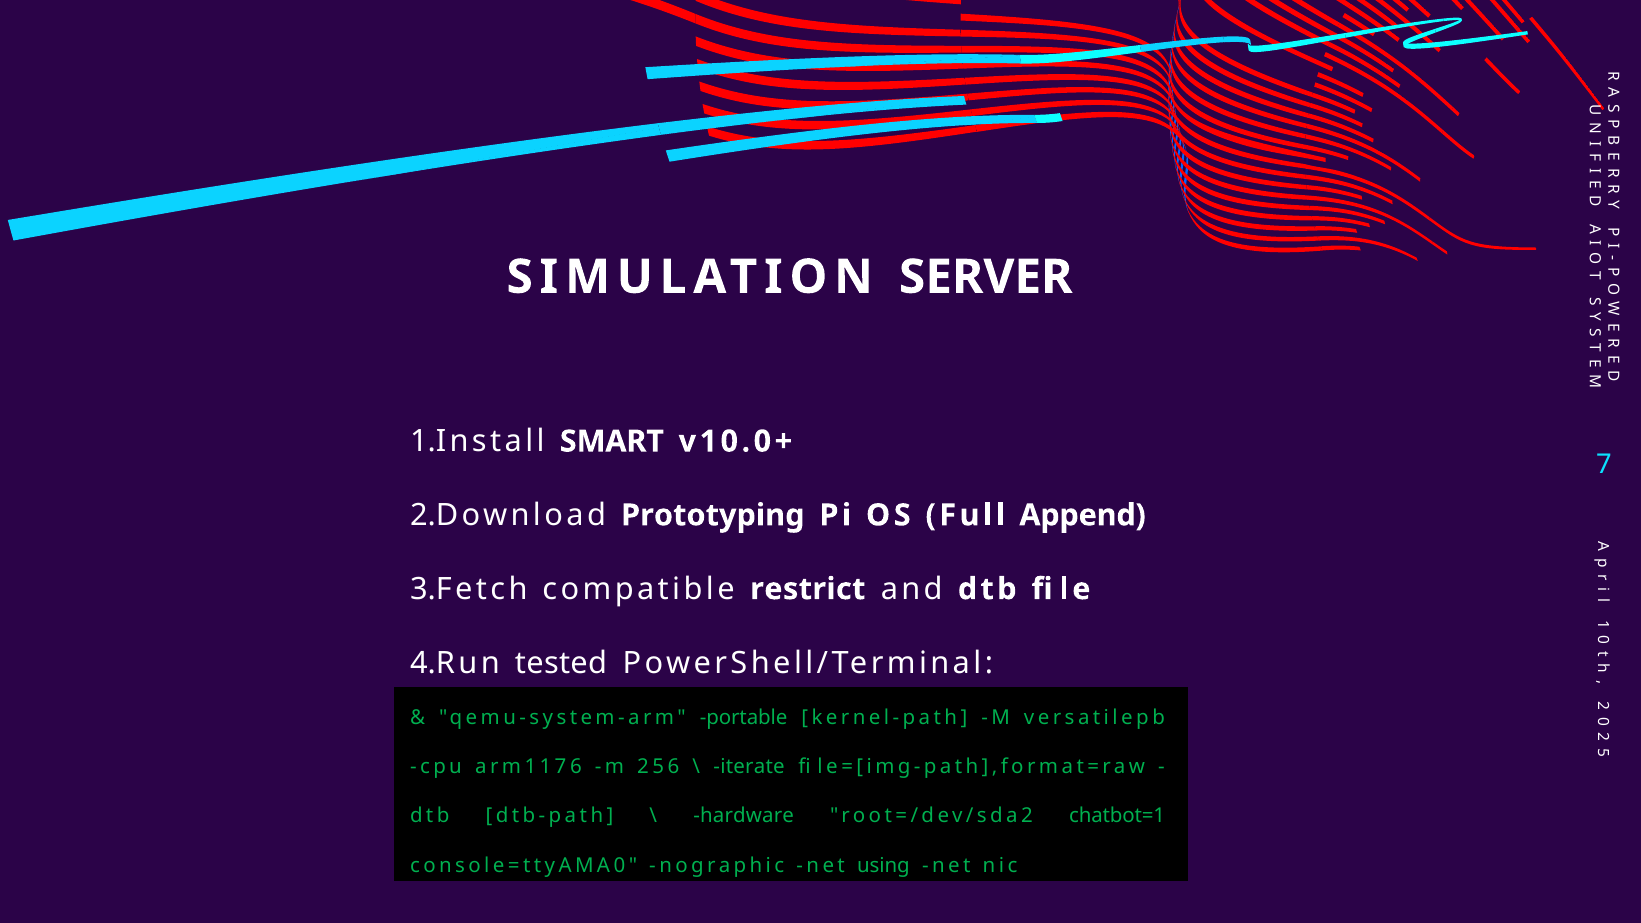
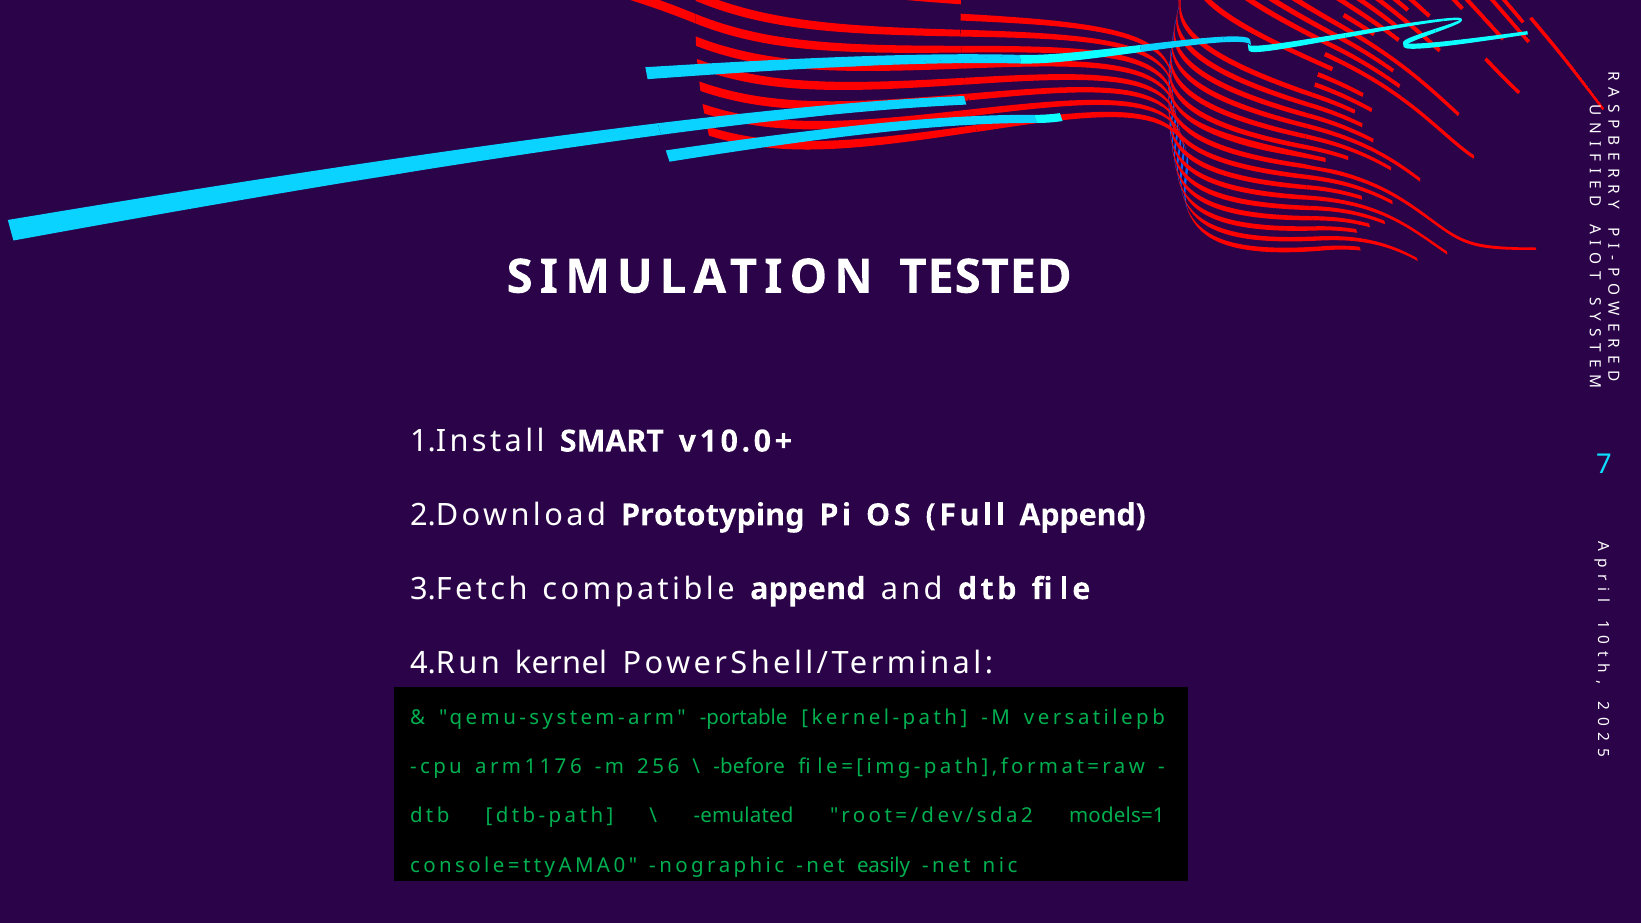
SERVER: SERVER -> TESTED
compatible restrict: restrict -> append
tested: tested -> kernel
iterate: iterate -> before
hardware: hardware -> emulated
chatbot=1: chatbot=1 -> models=1
using: using -> easily
